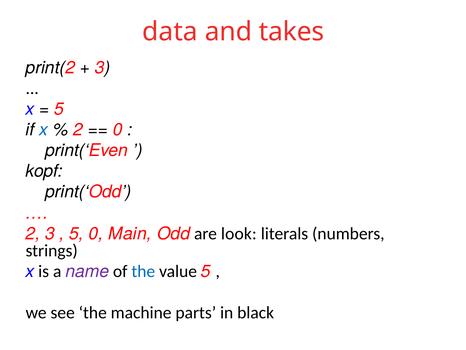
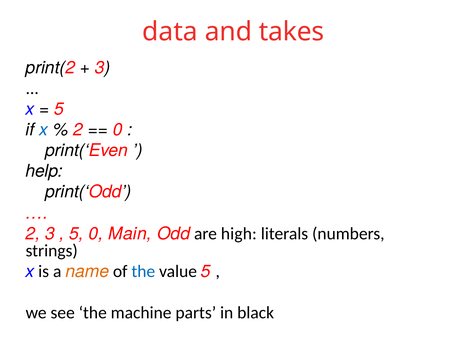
kopf: kopf -> help
look: look -> high
name colour: purple -> orange
